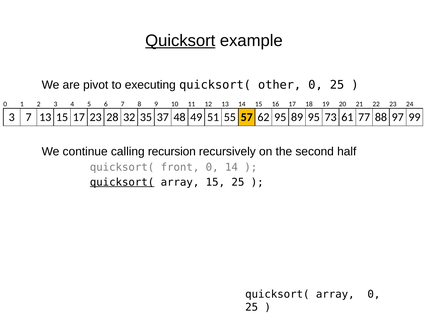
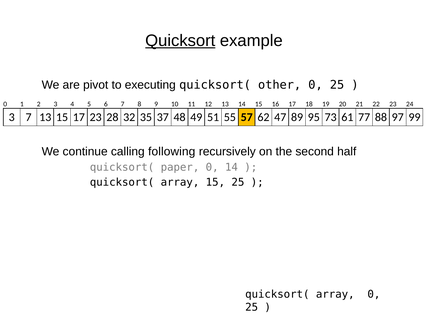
62 95: 95 -> 47
recursion: recursion -> following
front: front -> paper
quicksort( at (122, 182) underline: present -> none
